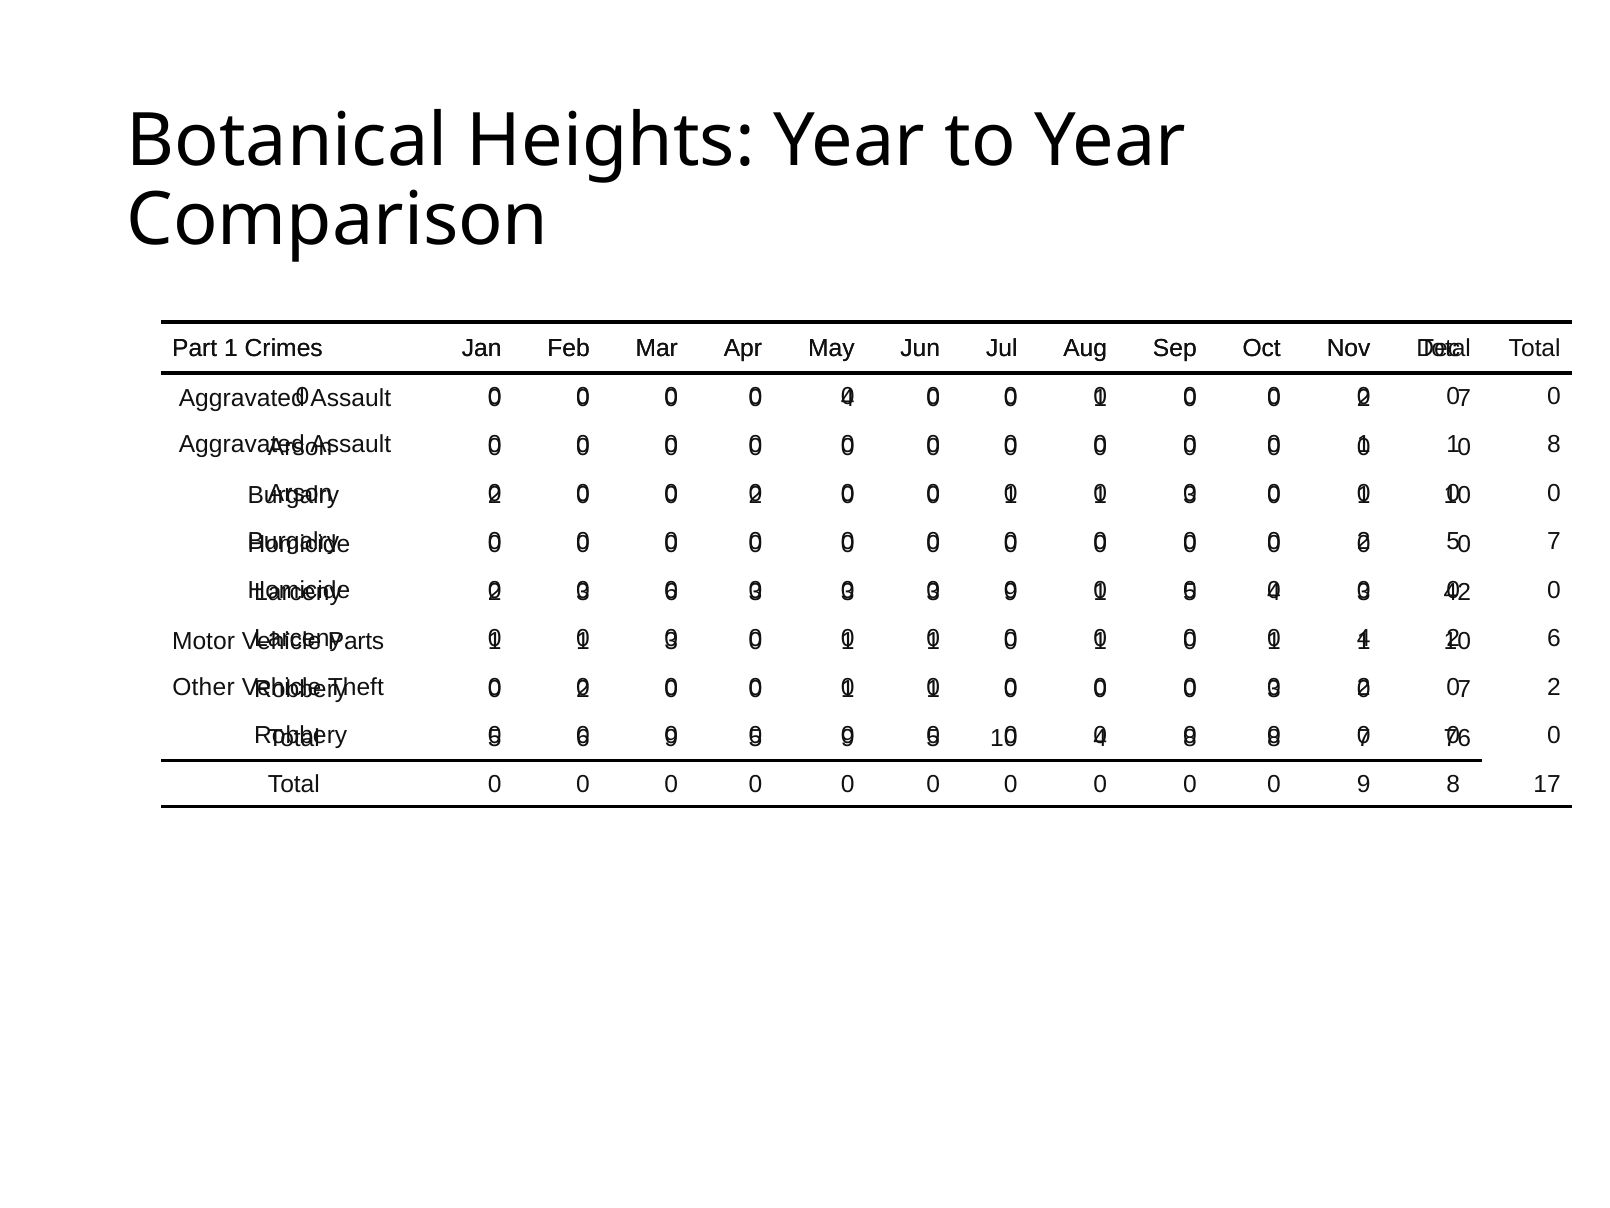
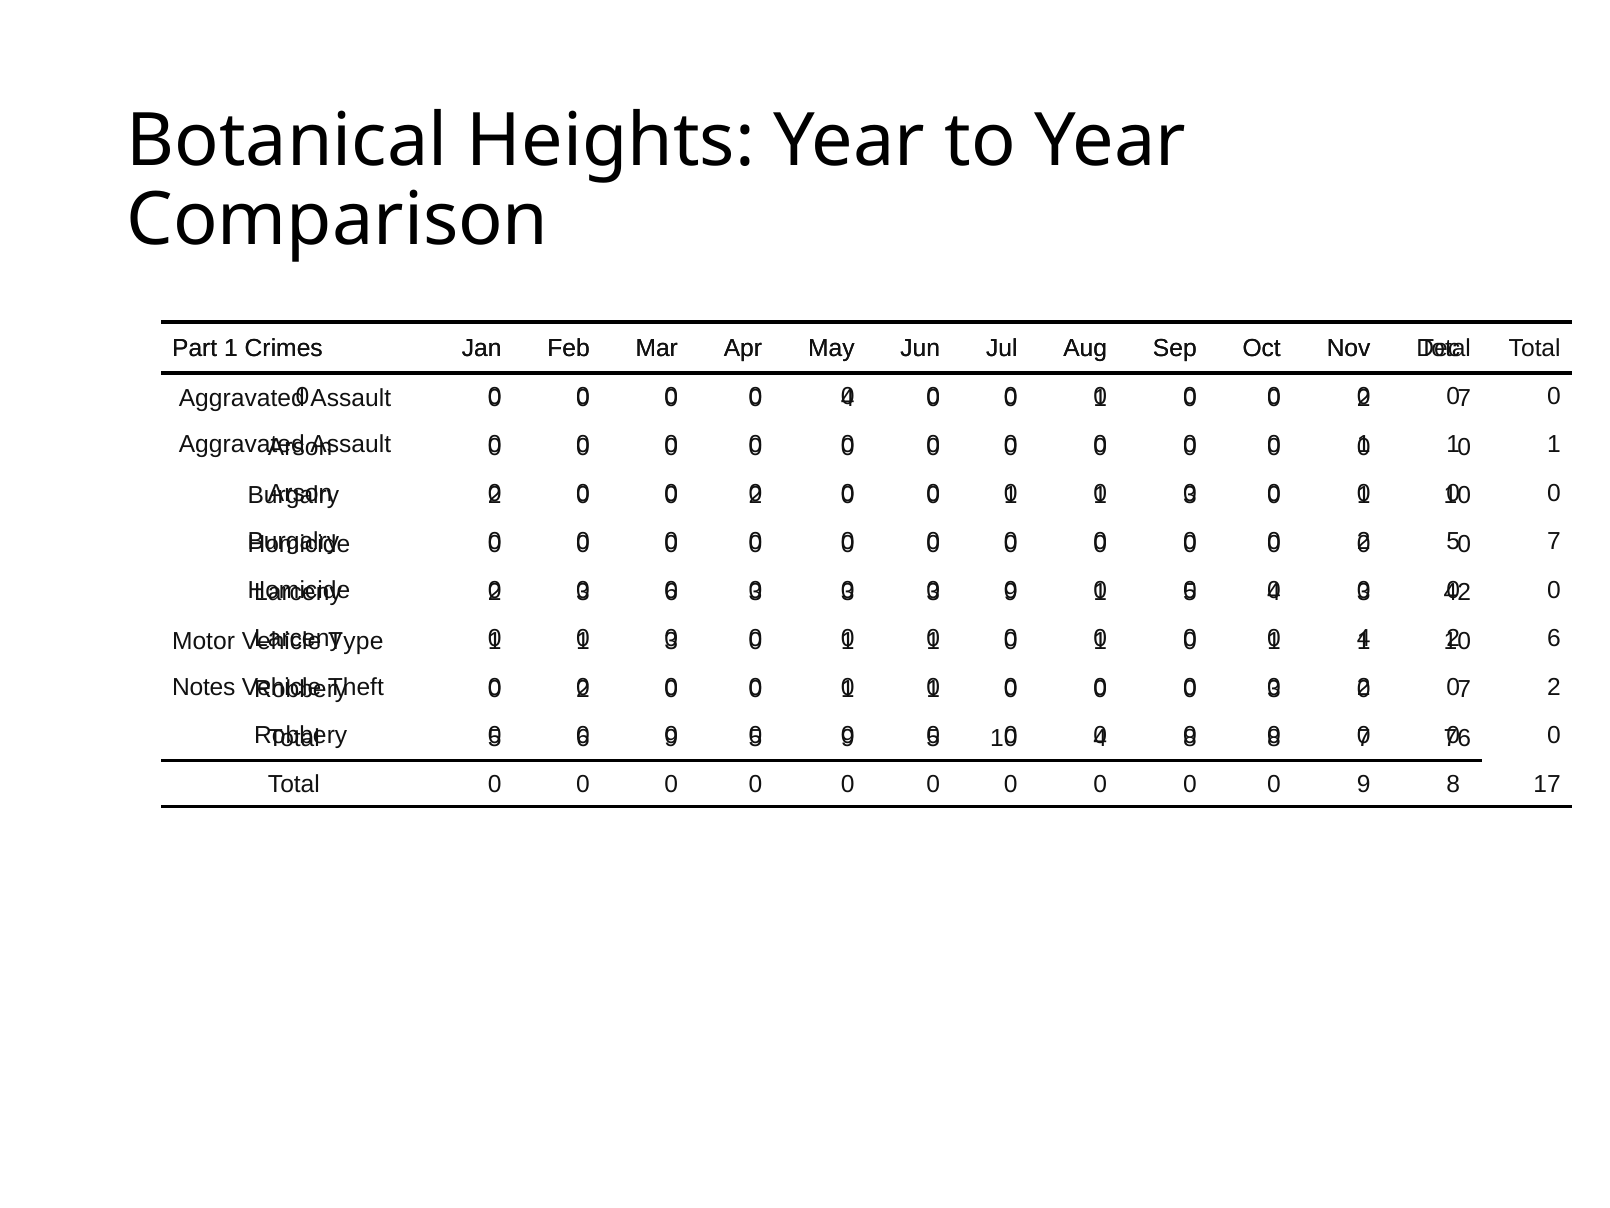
8 at (1554, 445): 8 -> 1
Parts: Parts -> Type
Other: Other -> Notes
